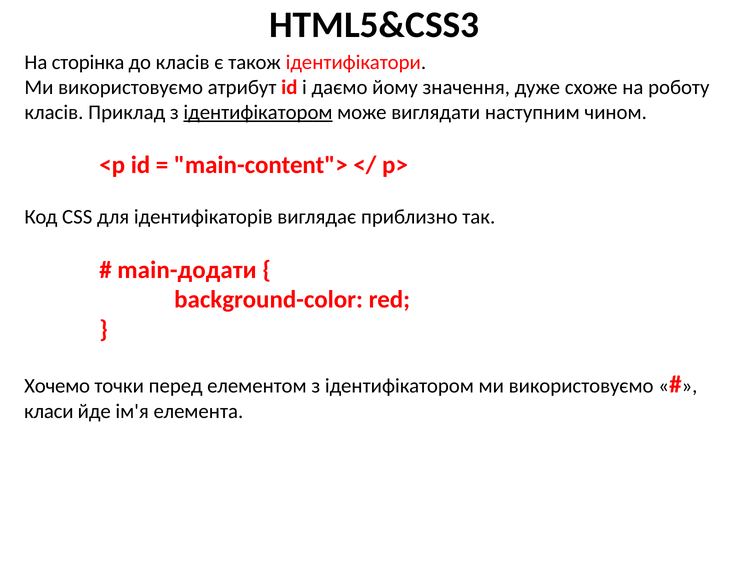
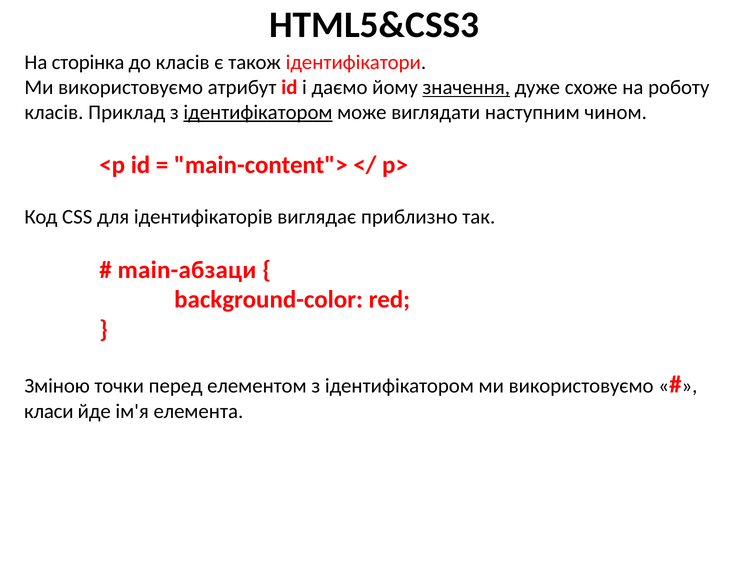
значення underline: none -> present
main-додати: main-додати -> main-абзаци
Хочемо: Хочемо -> Зміною
